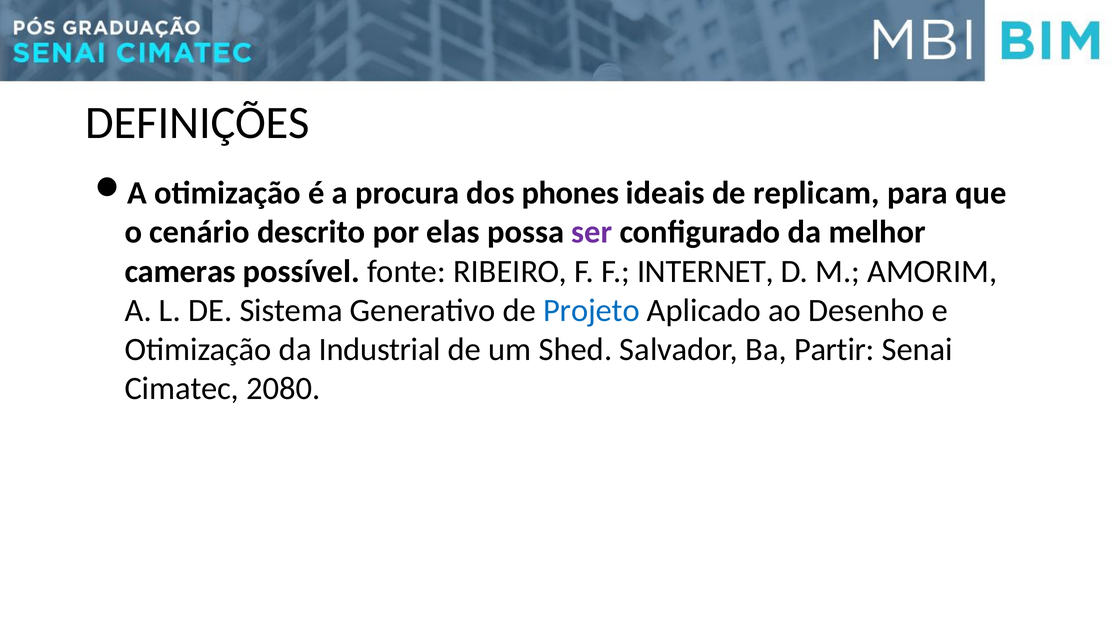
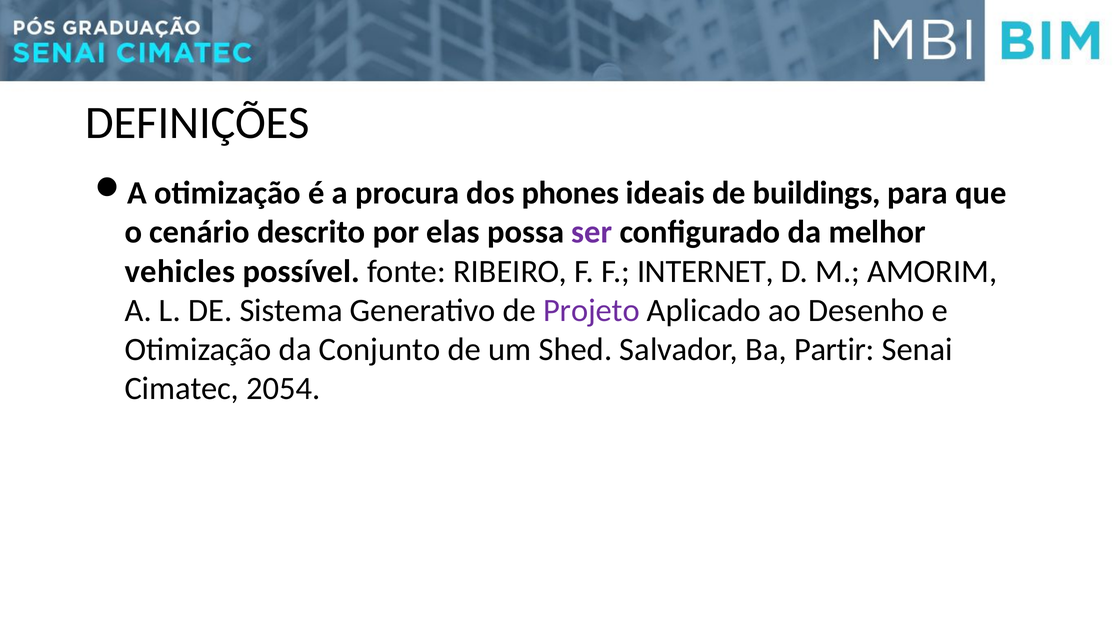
replicam: replicam -> buildings
cameras: cameras -> vehicles
Projeto colour: blue -> purple
Industrial: Industrial -> Conjunto
2080: 2080 -> 2054
